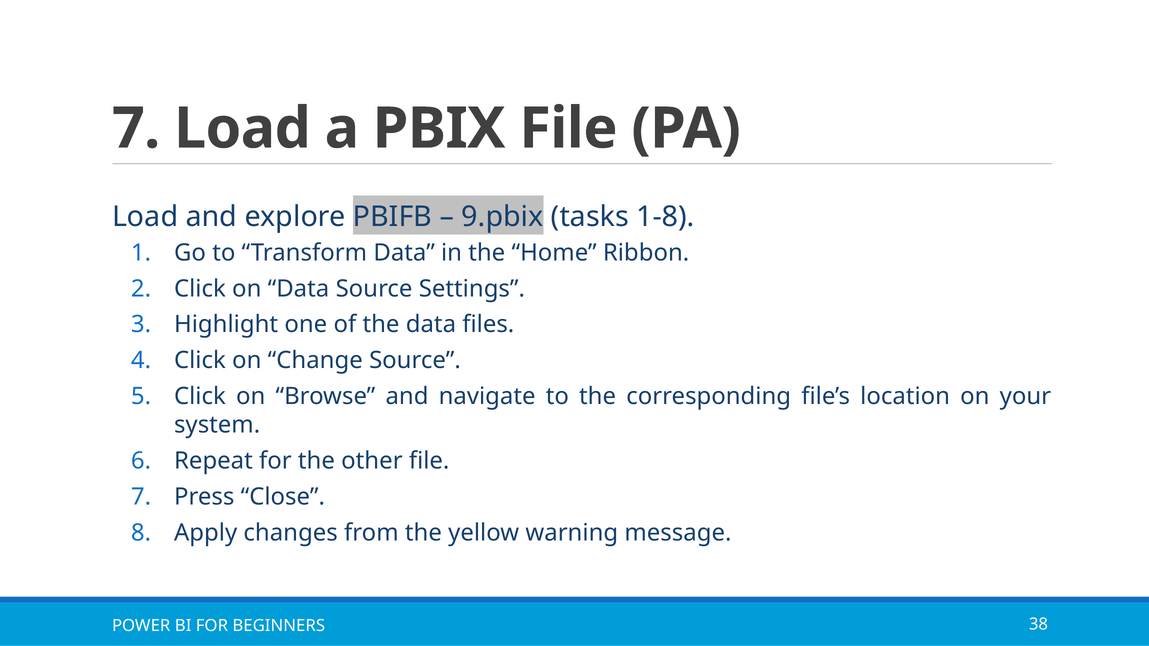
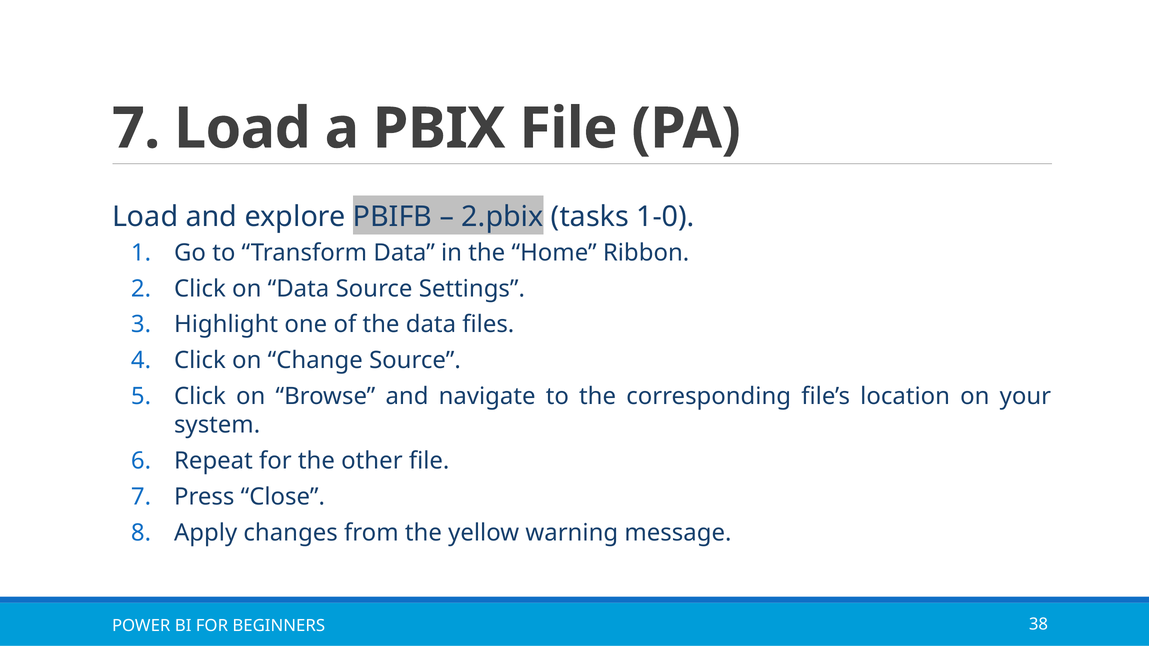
9.pbix: 9.pbix -> 2.pbix
1-8: 1-8 -> 1-0
